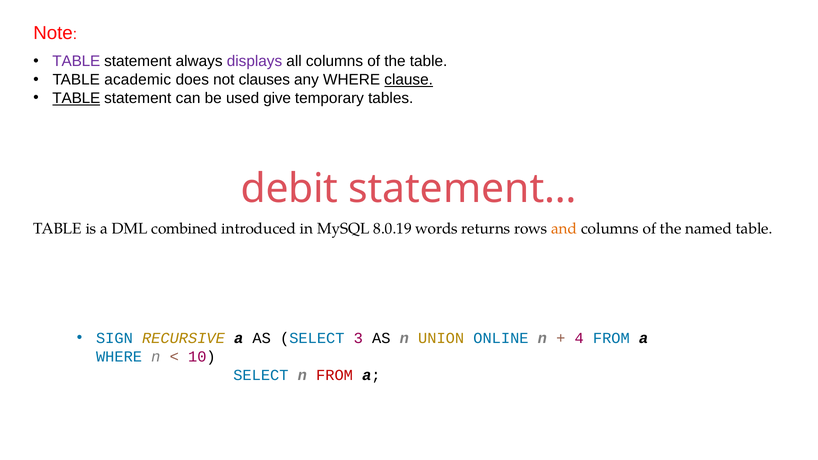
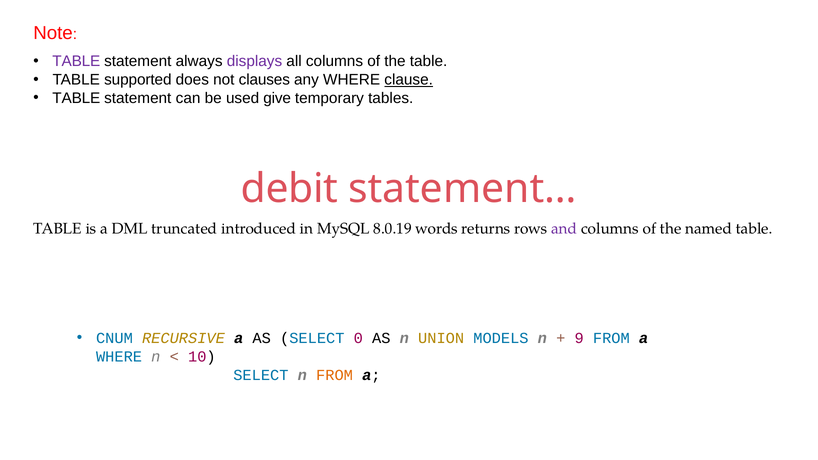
academic: academic -> supported
TABLE at (76, 98) underline: present -> none
combined: combined -> truncated
and colour: orange -> purple
SIGN: SIGN -> CNUM
3: 3 -> 0
ONLINE: ONLINE -> MODELS
4: 4 -> 9
FROM at (335, 375) colour: red -> orange
